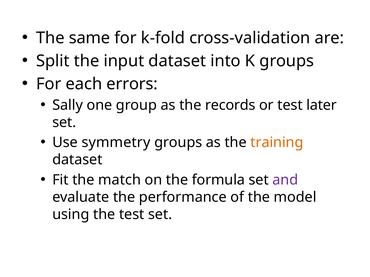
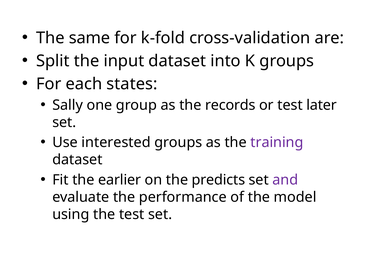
errors: errors -> states
symmetry: symmetry -> interested
training colour: orange -> purple
match: match -> earlier
formula: formula -> predicts
